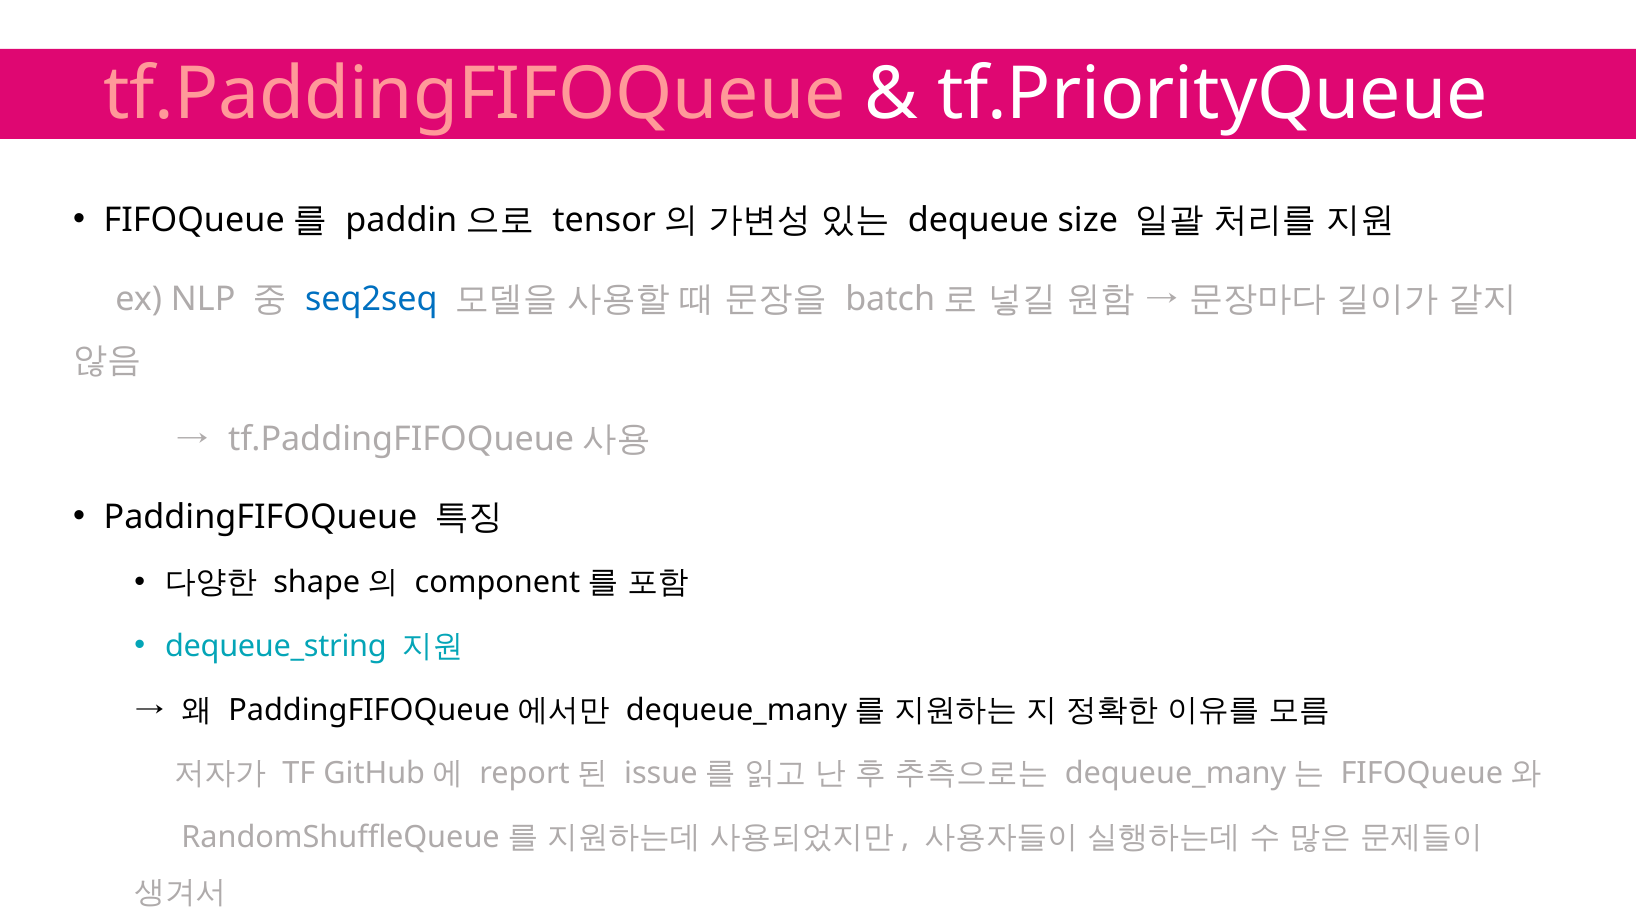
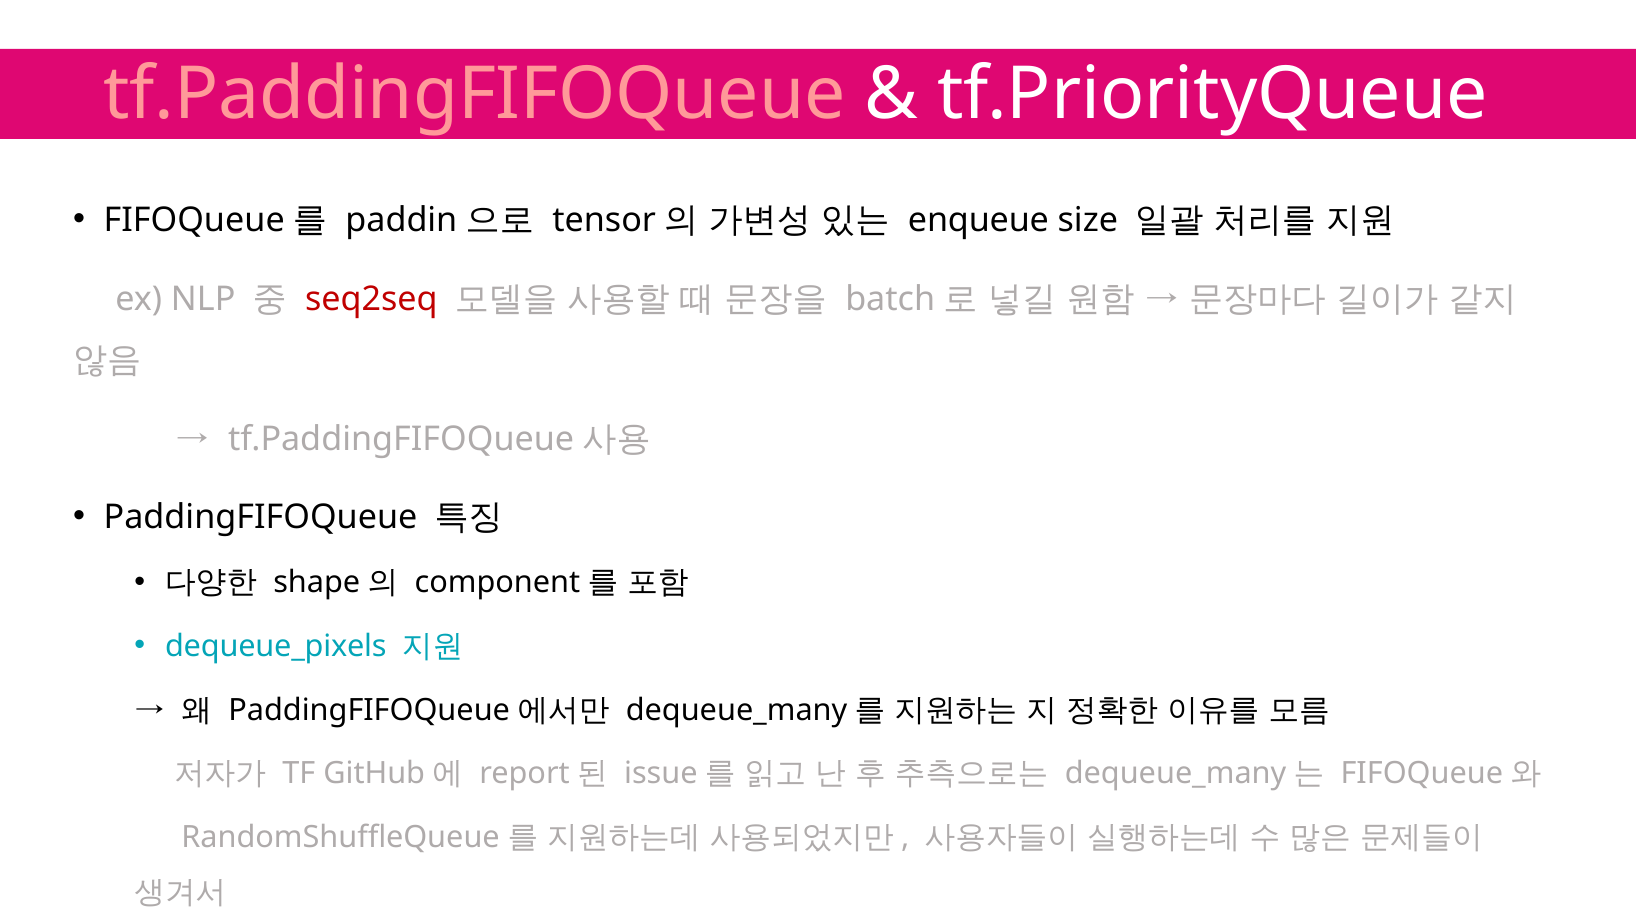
dequeue: dequeue -> enqueue
seq2seq colour: blue -> red
dequeue_string: dequeue_string -> dequeue_pixels
